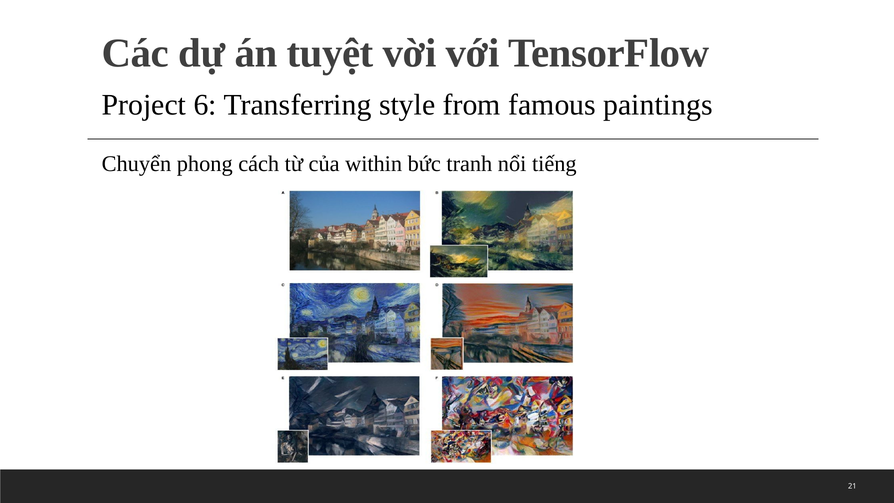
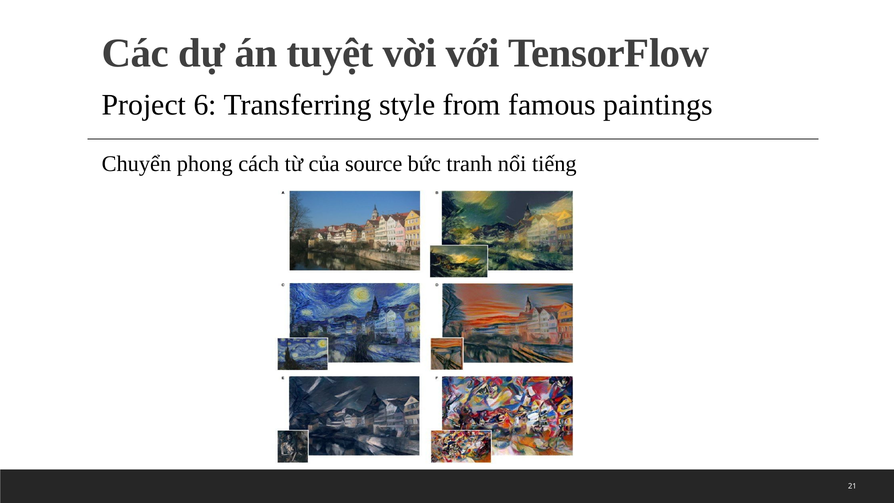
within: within -> source
